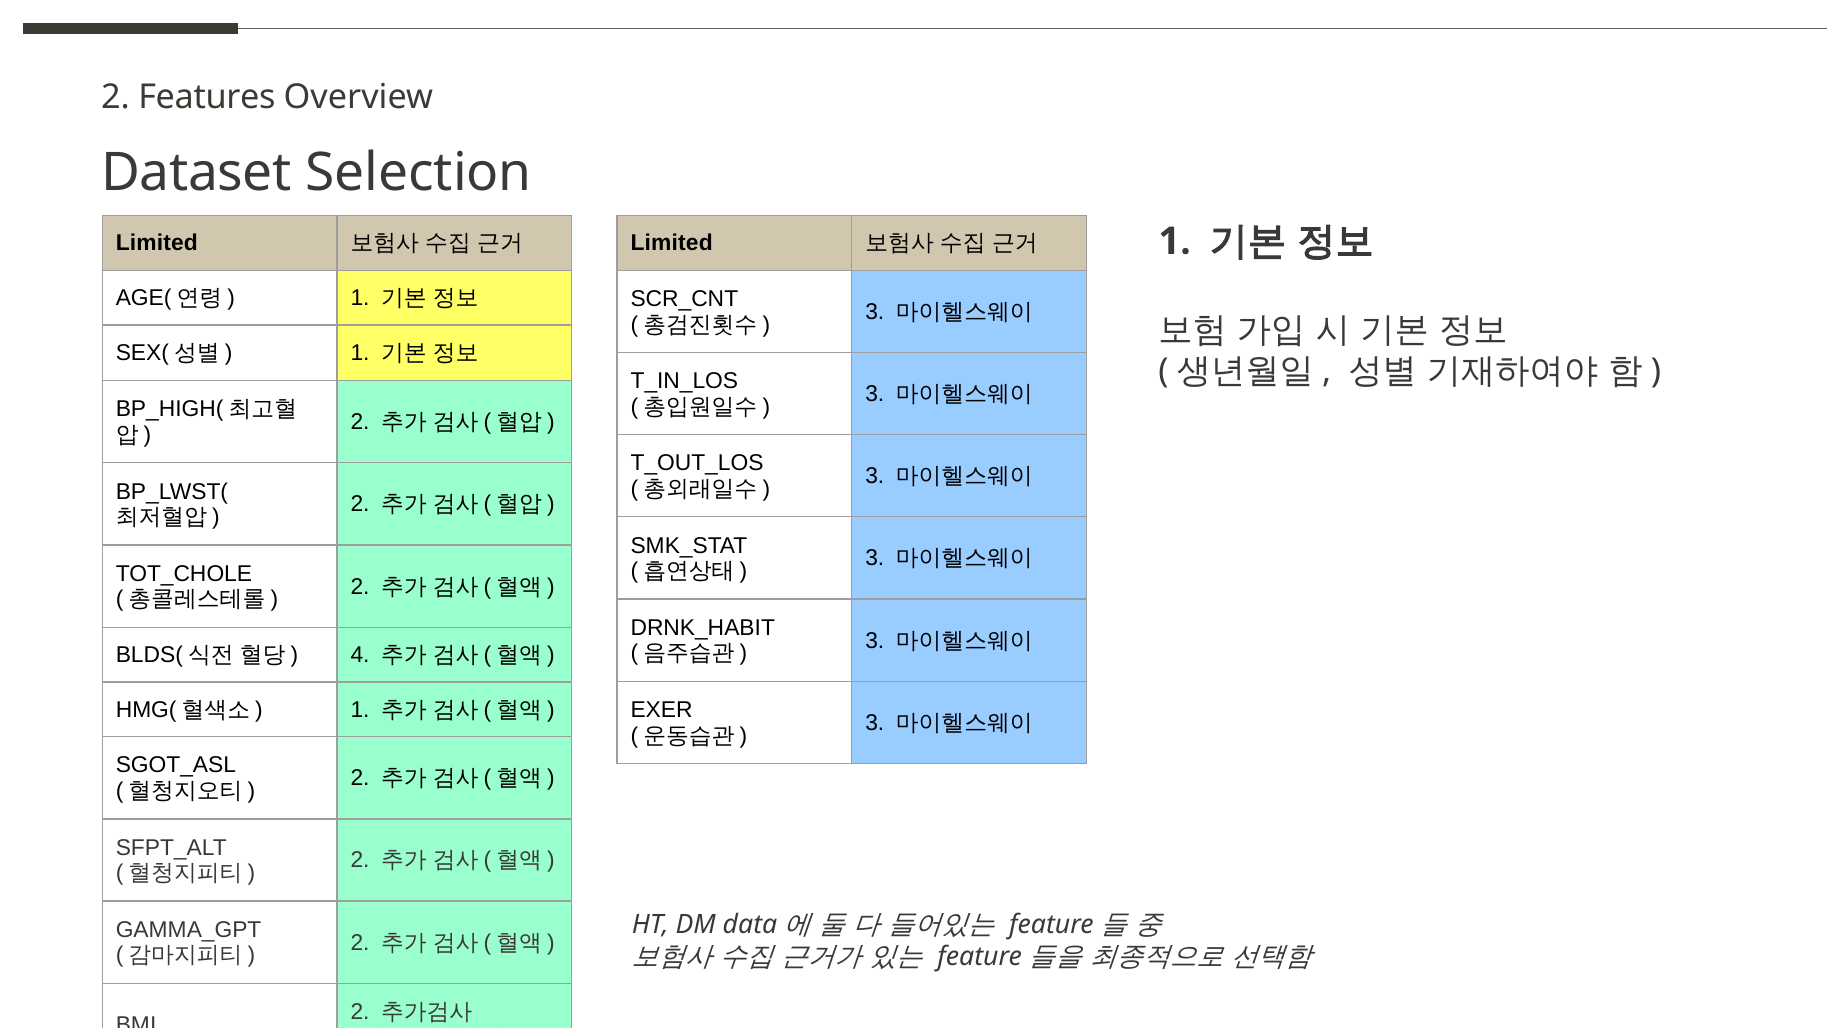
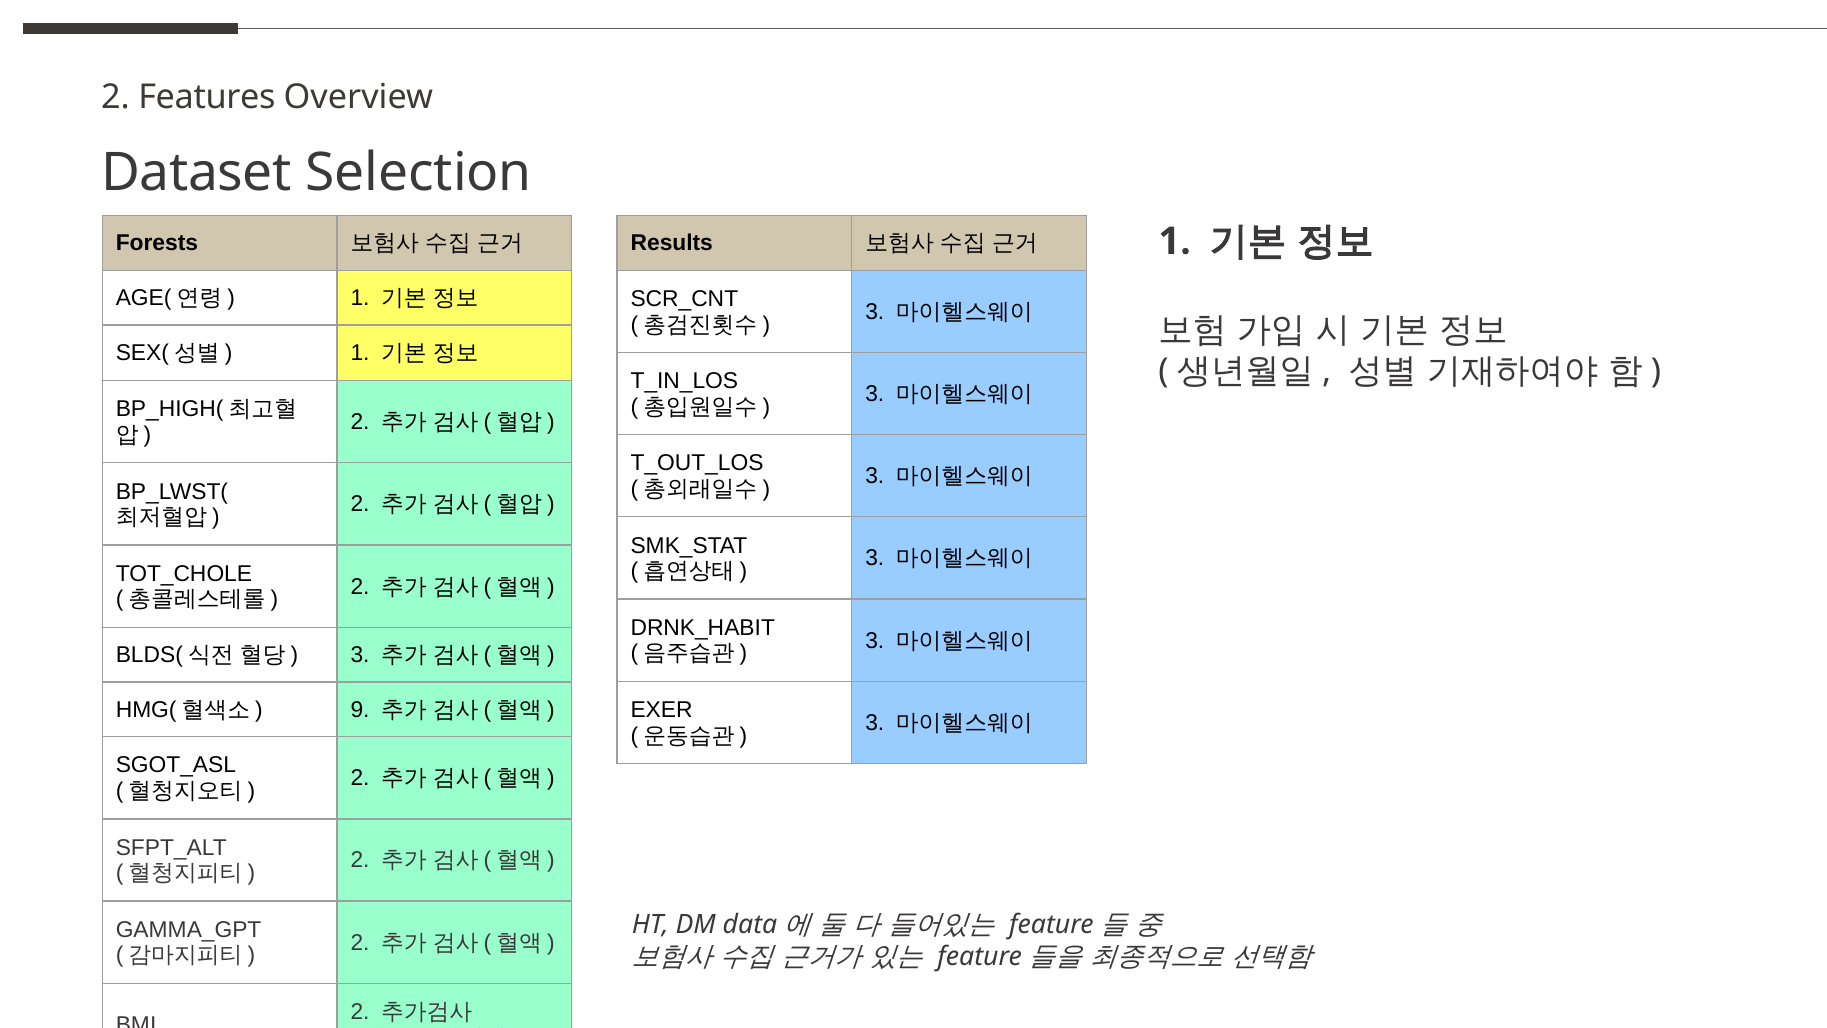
Limited at (157, 243): Limited -> Forests
Limited at (672, 243): Limited -> Results
4 at (360, 655): 4 -> 3
1 at (360, 710): 1 -> 9
